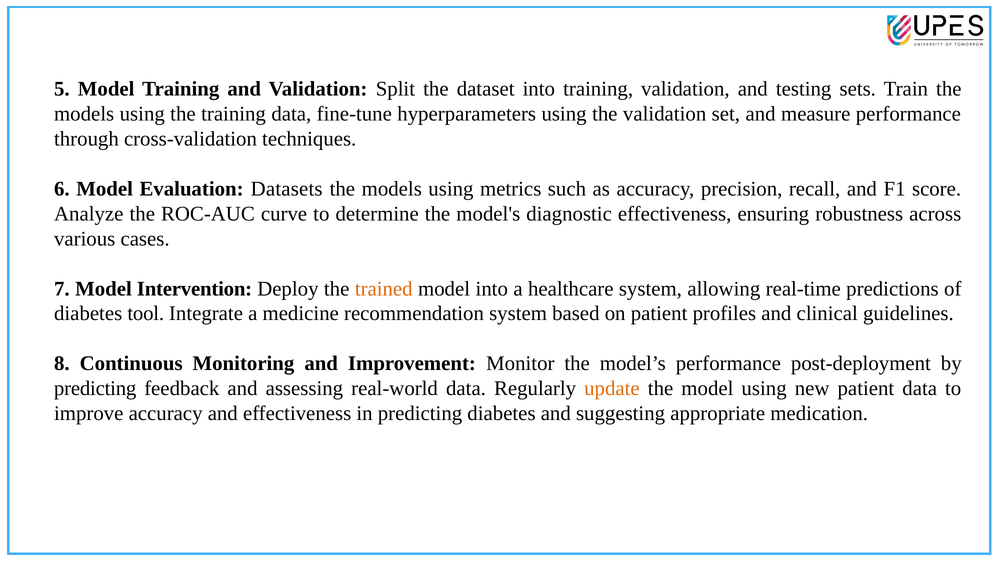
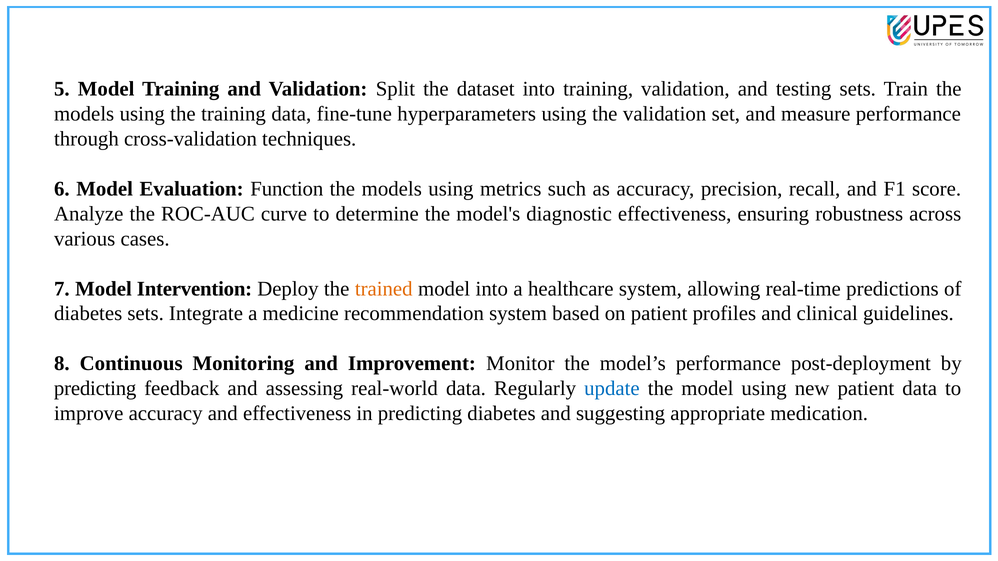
Datasets: Datasets -> Function
diabetes tool: tool -> sets
update colour: orange -> blue
